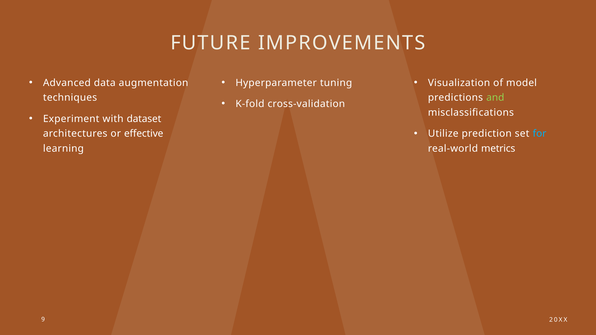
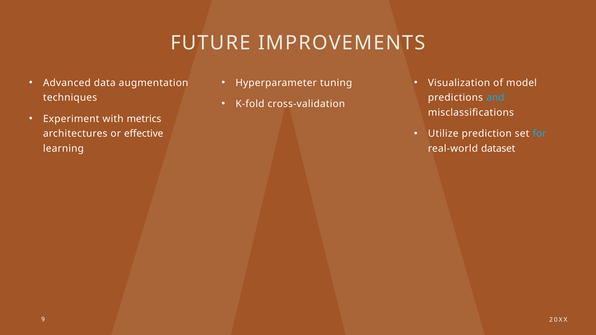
and colour: light green -> light blue
dataset: dataset -> metrics
metrics: metrics -> dataset
